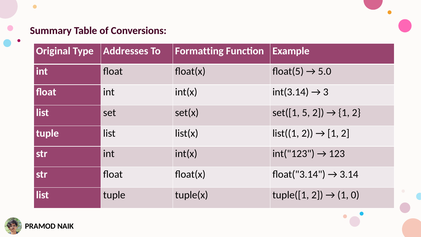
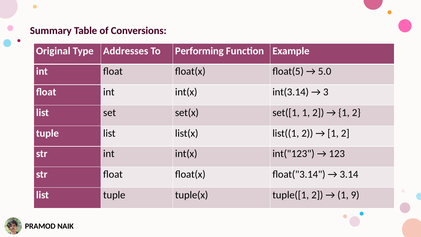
Formatting: Formatting -> Performing
set([1 5: 5 -> 1
0: 0 -> 9
